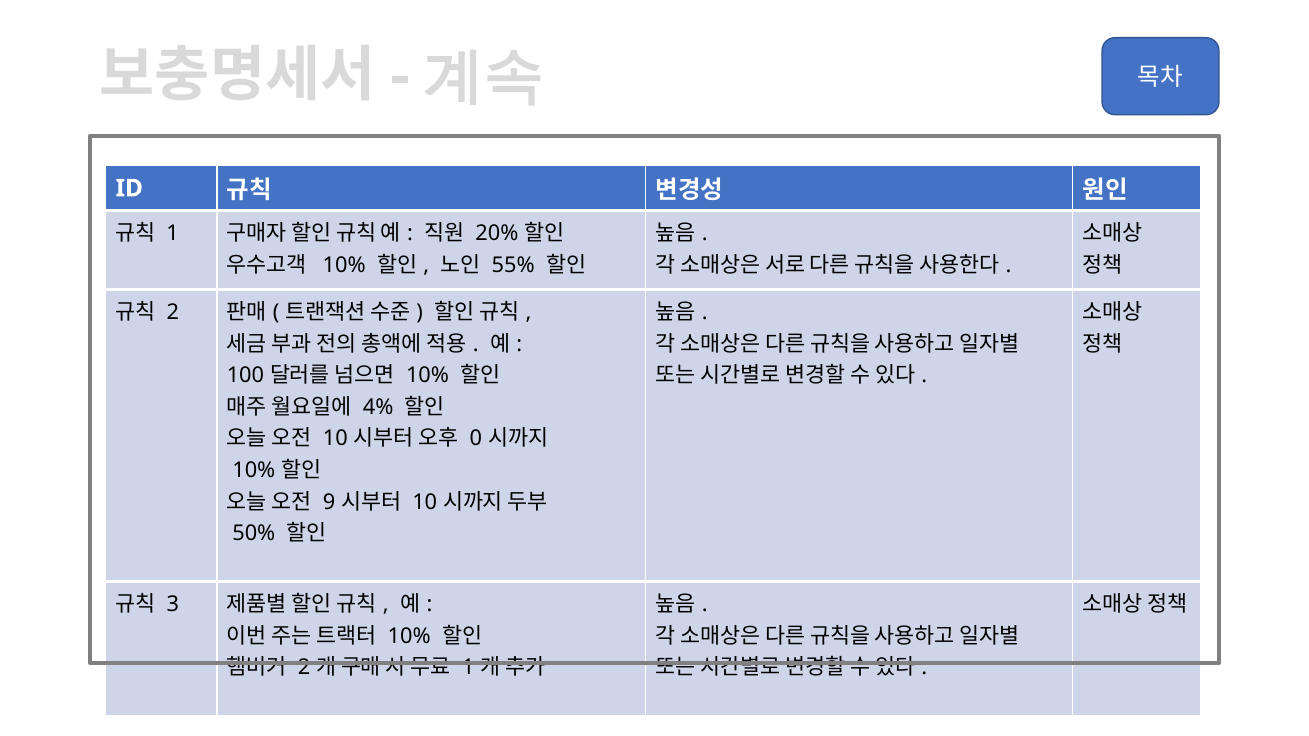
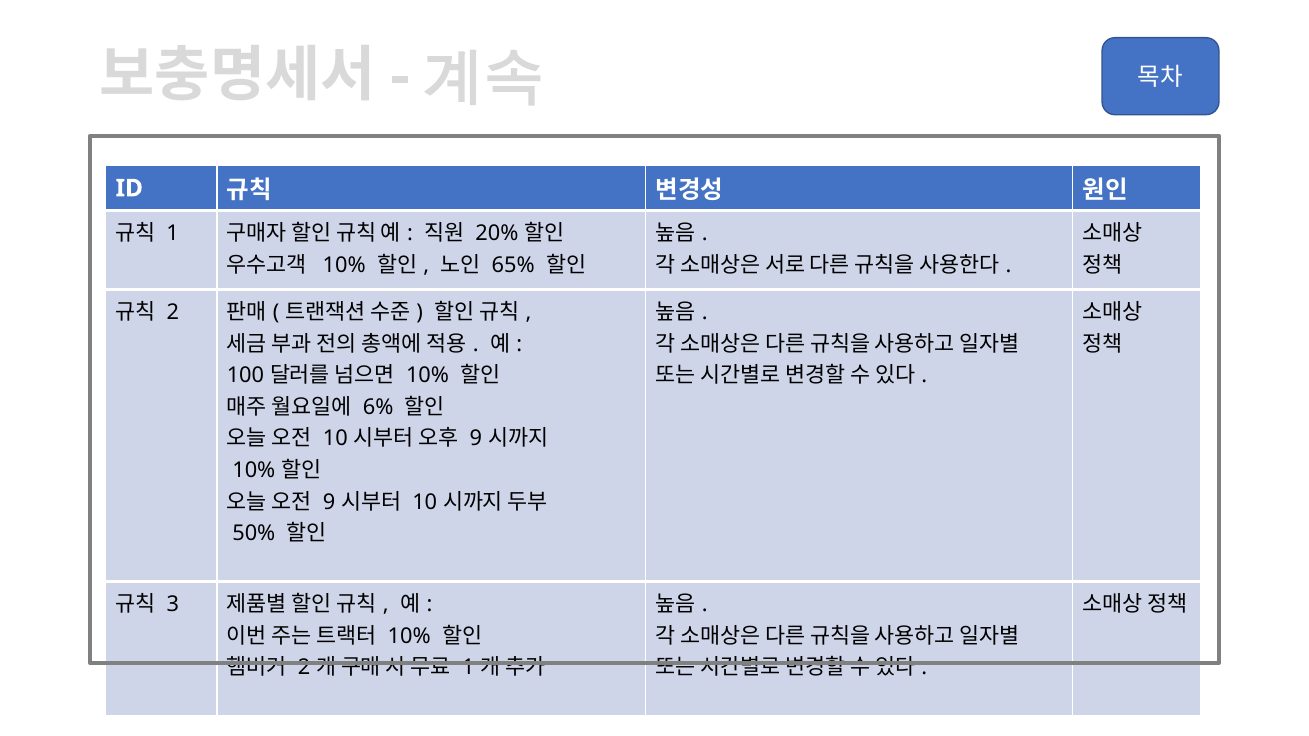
55%: 55% -> 65%
4%: 4% -> 6%
0 at (476, 439): 0 -> 9
